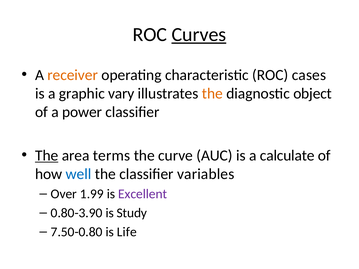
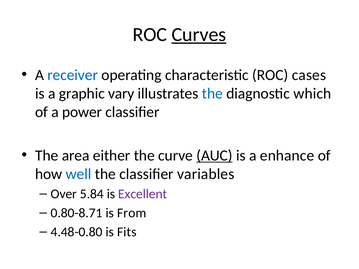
receiver colour: orange -> blue
the at (212, 94) colour: orange -> blue
object: object -> which
The at (47, 156) underline: present -> none
terms: terms -> either
AUC underline: none -> present
calculate: calculate -> enhance
1.99: 1.99 -> 5.84
0.80-3.90: 0.80-3.90 -> 0.80-8.71
Study: Study -> From
7.50-0.80: 7.50-0.80 -> 4.48-0.80
Life: Life -> Fits
